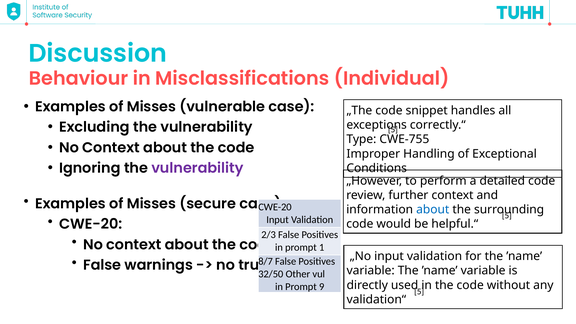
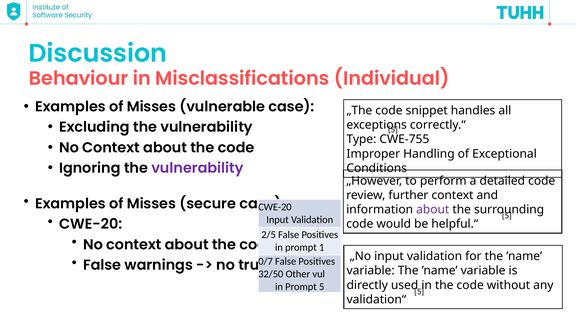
about at (433, 210) colour: blue -> purple
2/3: 2/3 -> 2/5
8/7: 8/7 -> 0/7
Prompt 9: 9 -> 5
